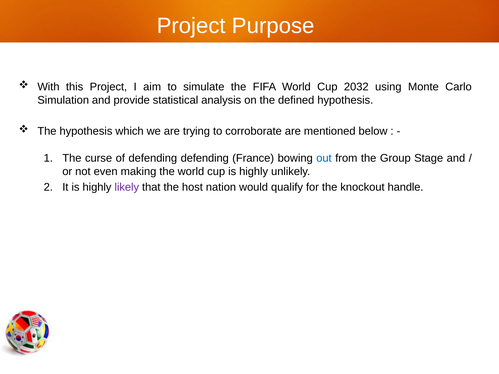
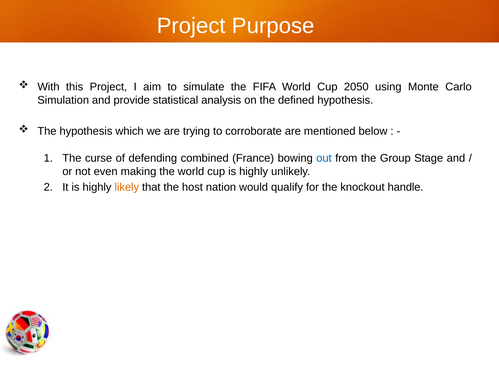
2032: 2032 -> 2050
defending defending: defending -> combined
likely colour: purple -> orange
